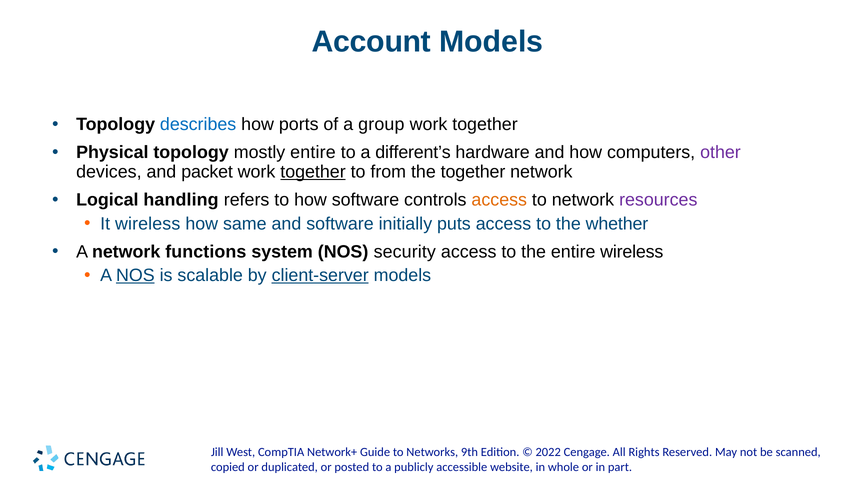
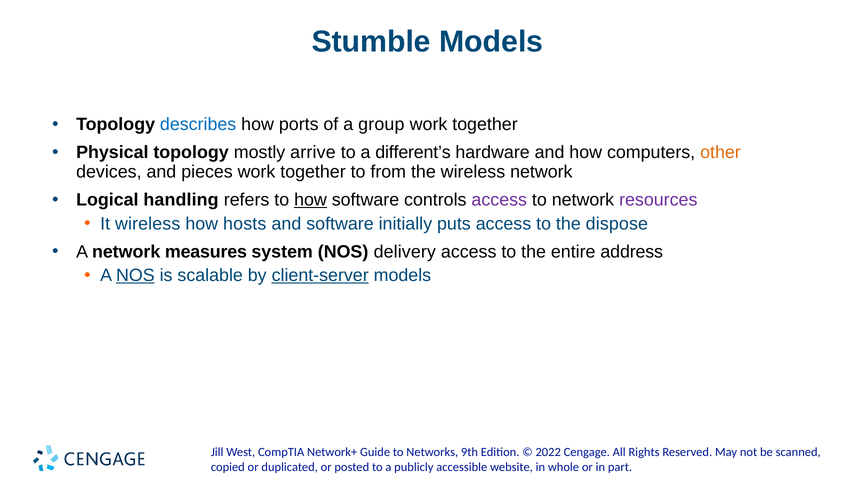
Account: Account -> Stumble
mostly entire: entire -> arrive
other colour: purple -> orange
packet: packet -> pieces
together at (313, 172) underline: present -> none
the together: together -> wireless
how at (311, 200) underline: none -> present
access at (499, 200) colour: orange -> purple
same: same -> hosts
whether: whether -> dispose
functions: functions -> measures
security: security -> delivery
entire wireless: wireless -> address
